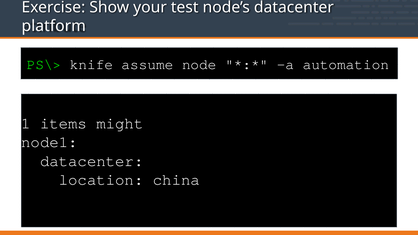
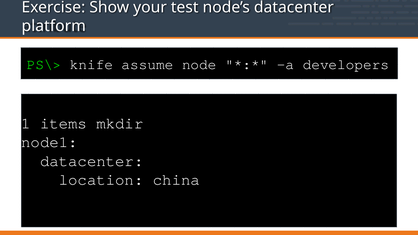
automation: automation -> developers
might: might -> mkdir
